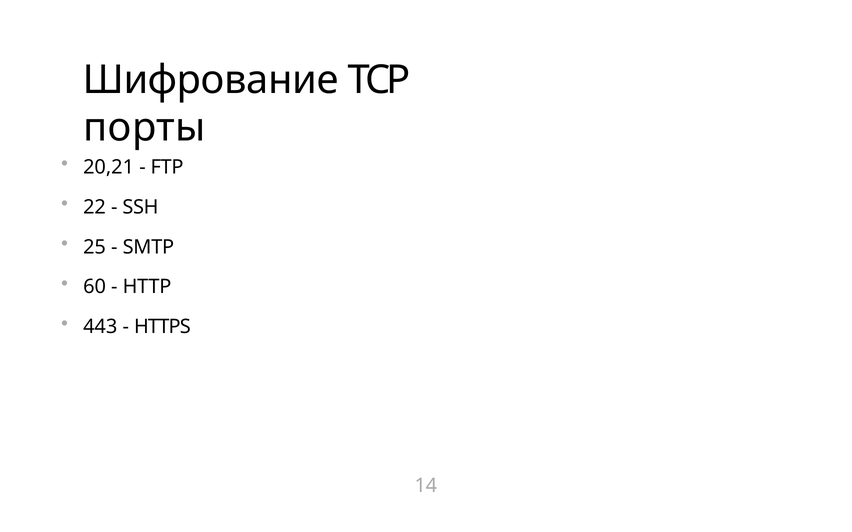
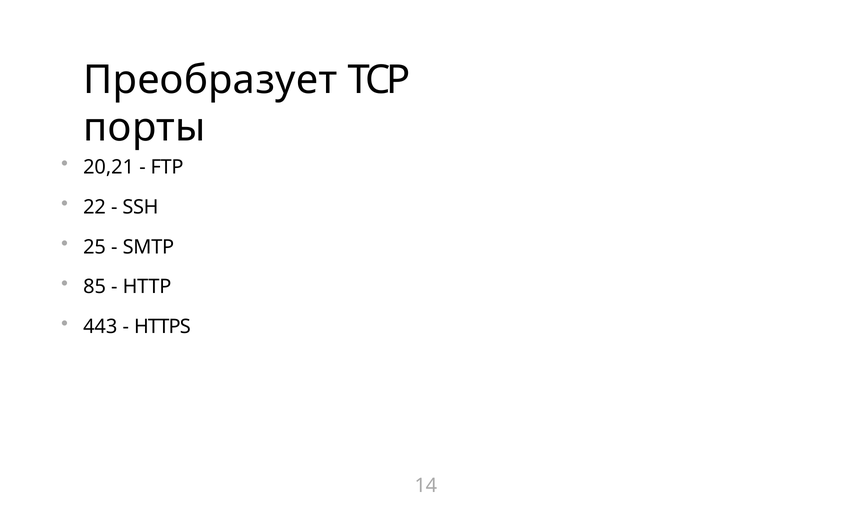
Шифрование: Шифрование -> Преобразует
60: 60 -> 85
